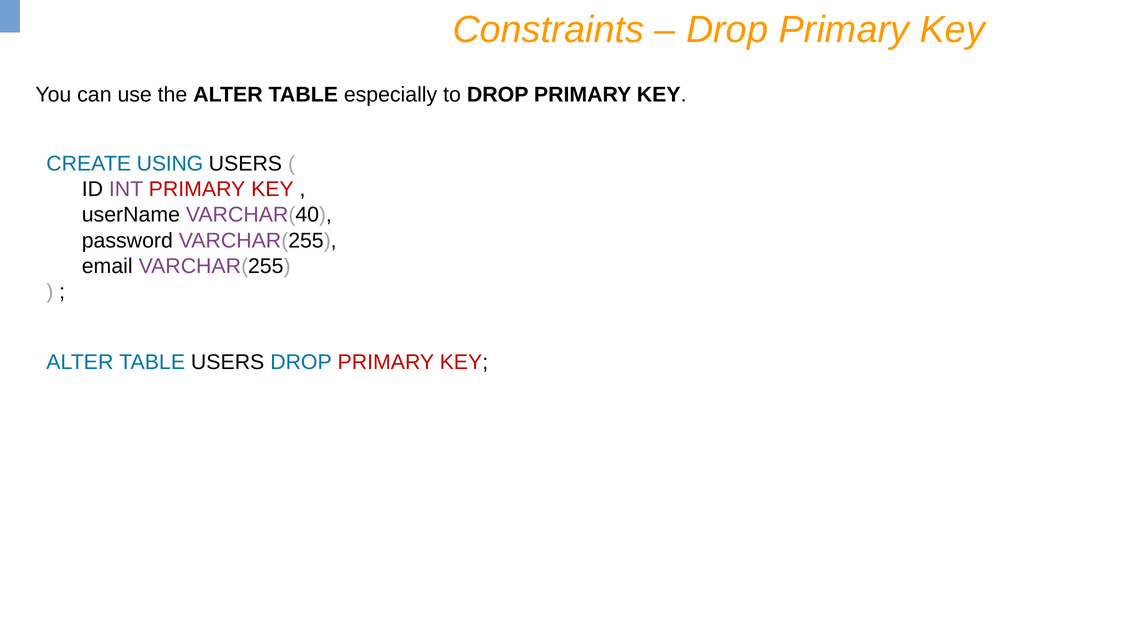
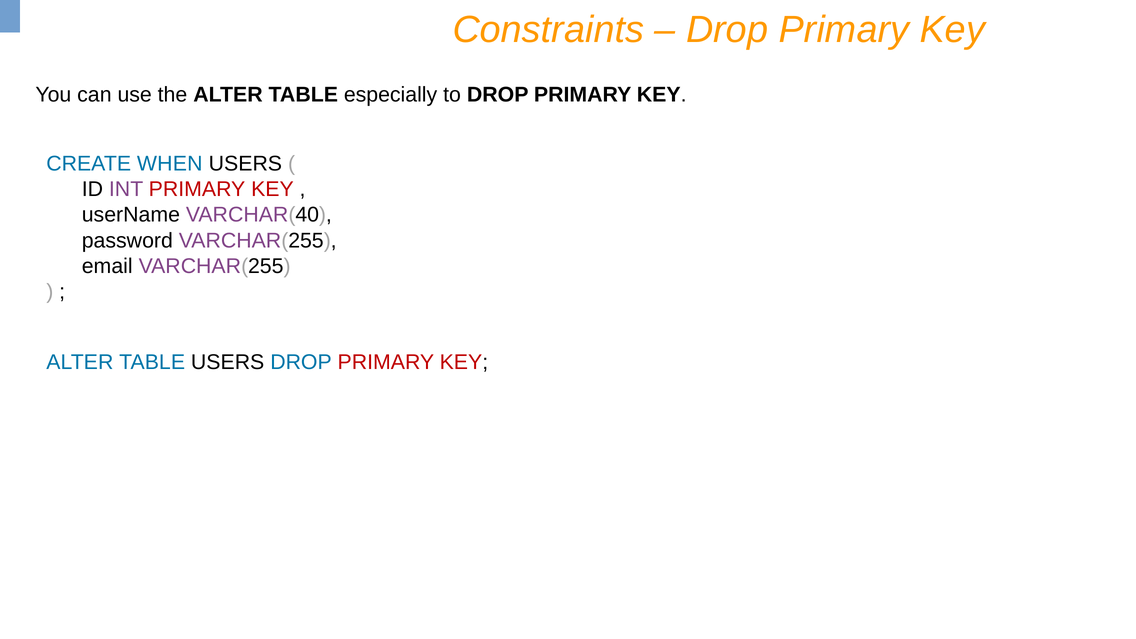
USING: USING -> WHEN
